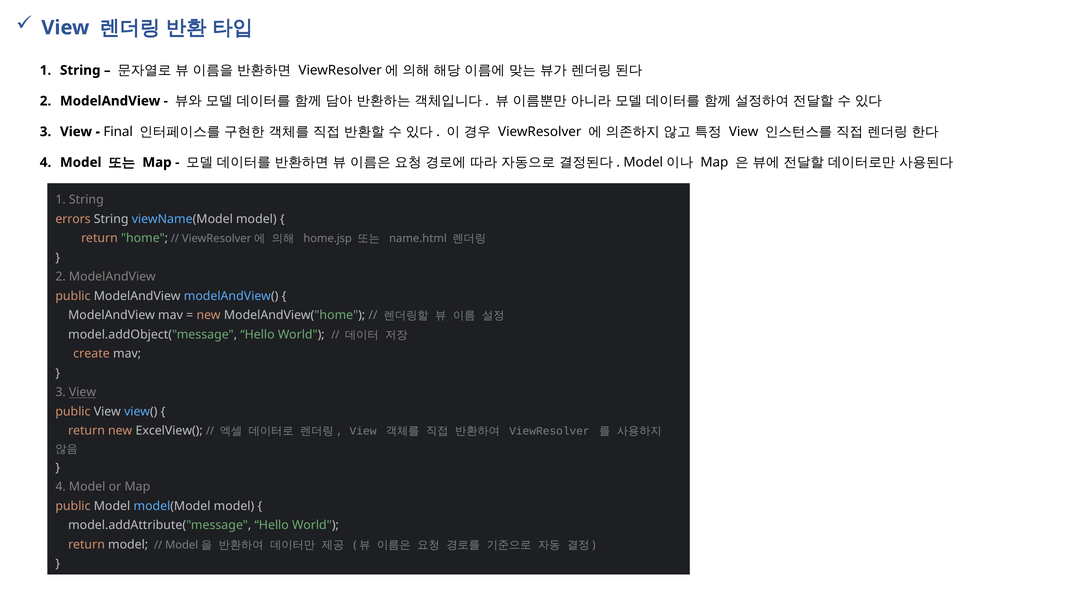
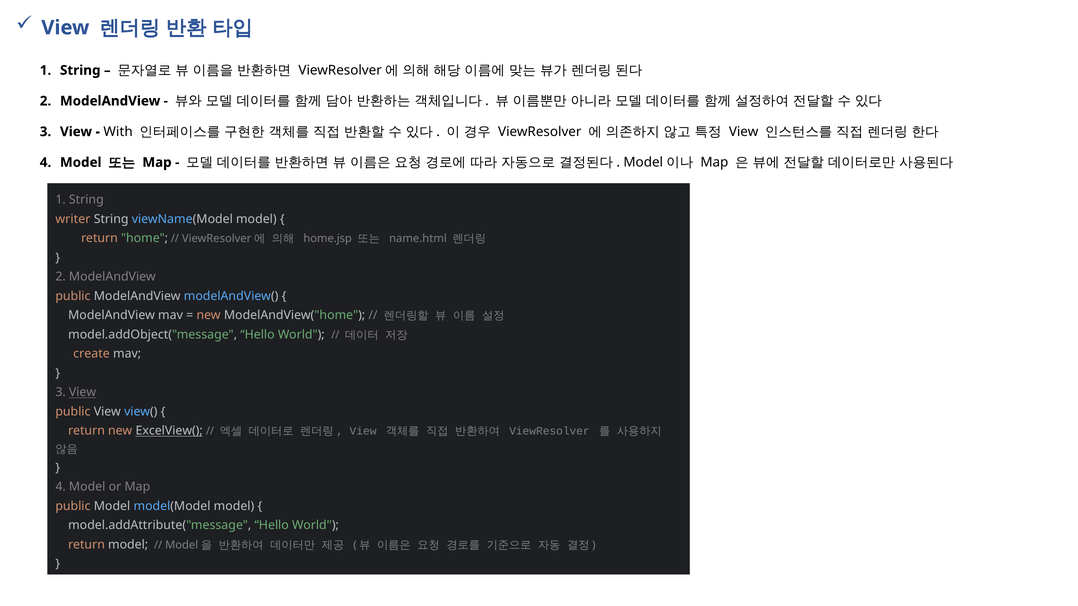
Final: Final -> With
errors: errors -> writer
ExcelView( underline: none -> present
